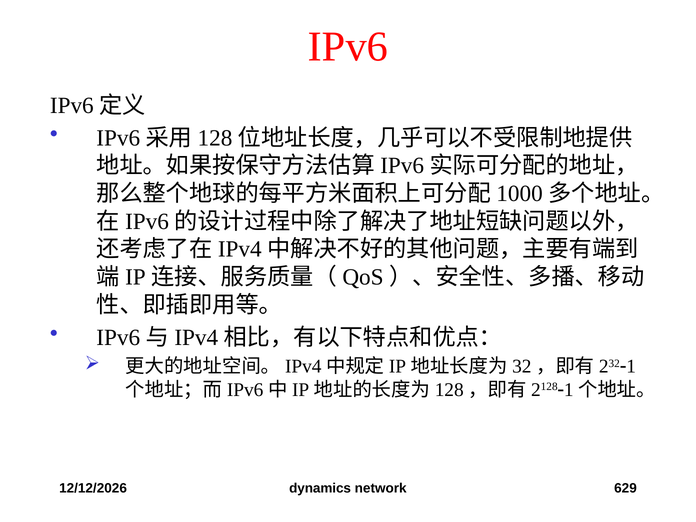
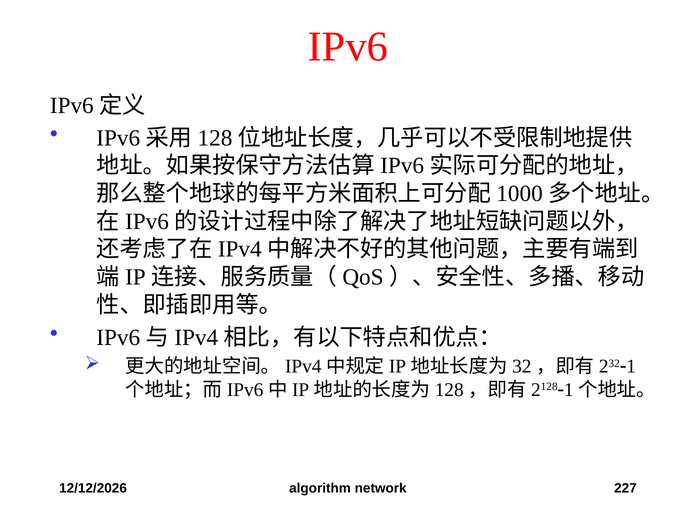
dynamics: dynamics -> algorithm
629: 629 -> 227
